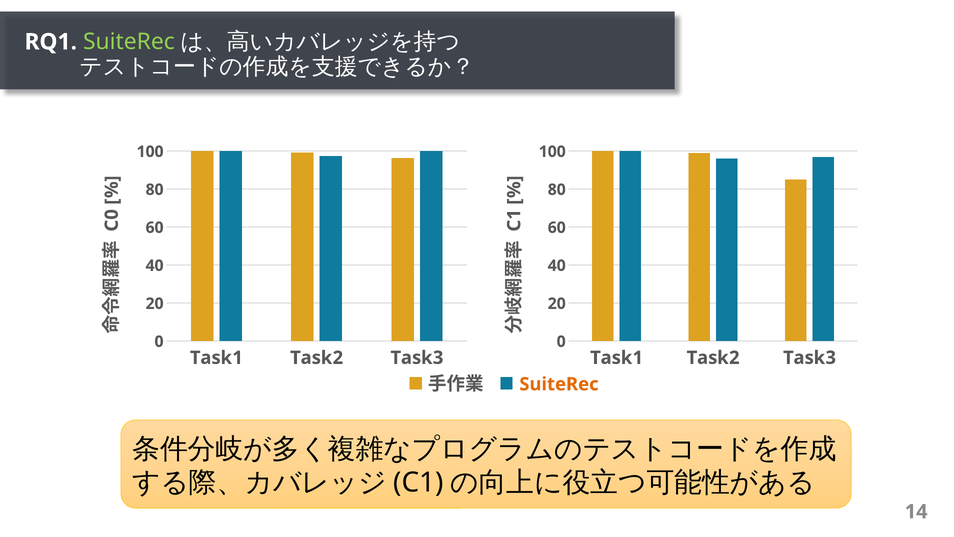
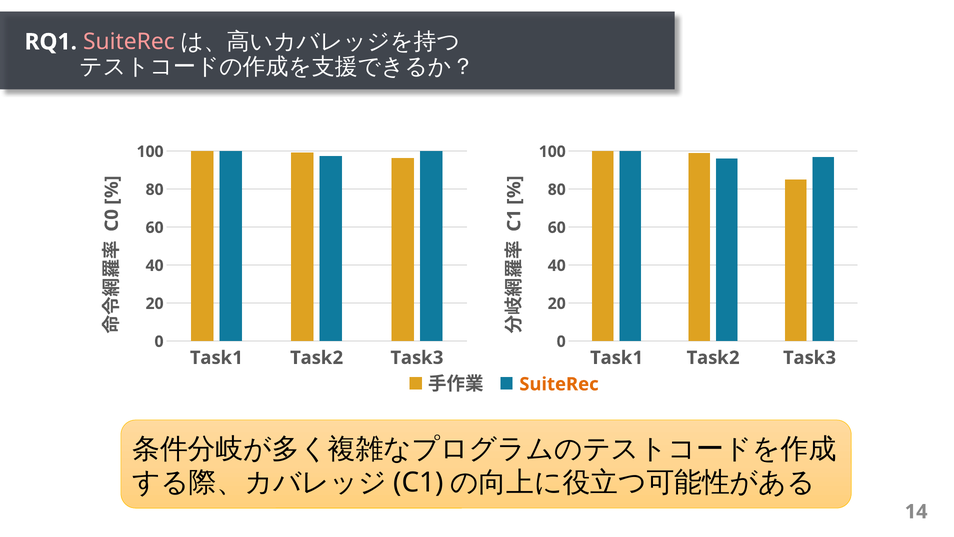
SuiteRec at (129, 42) colour: light green -> pink
